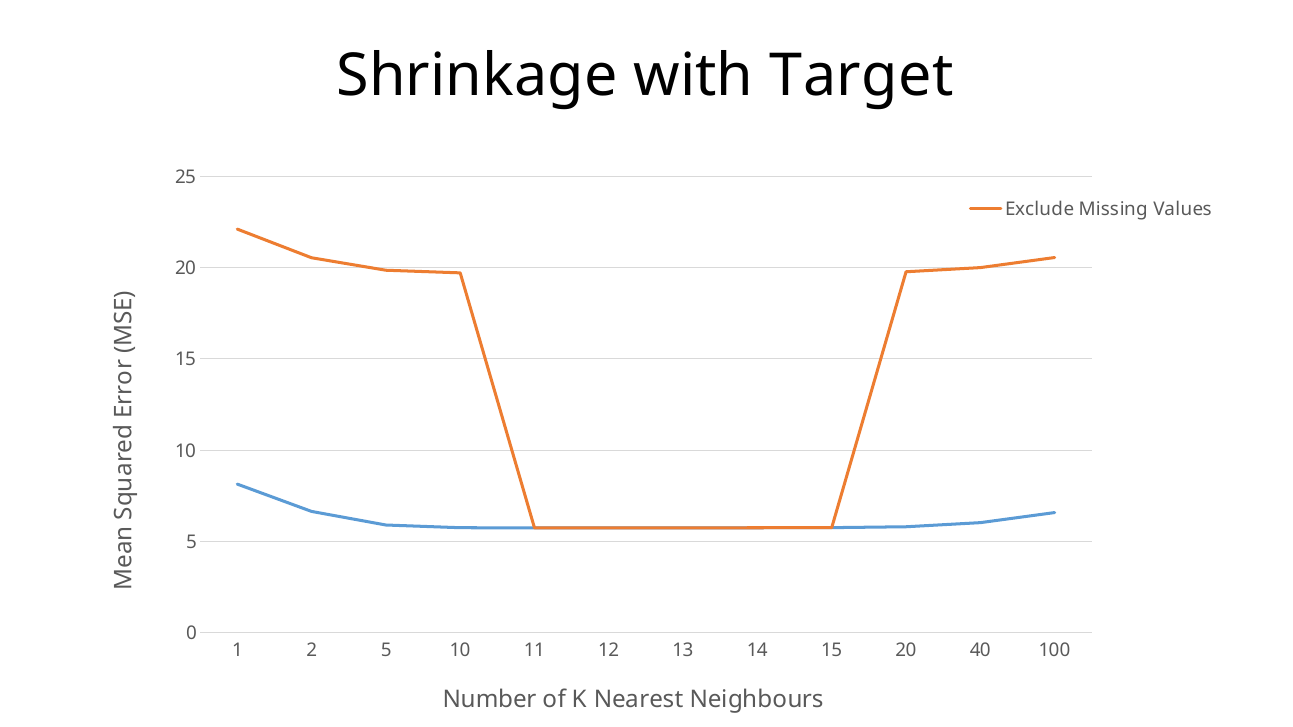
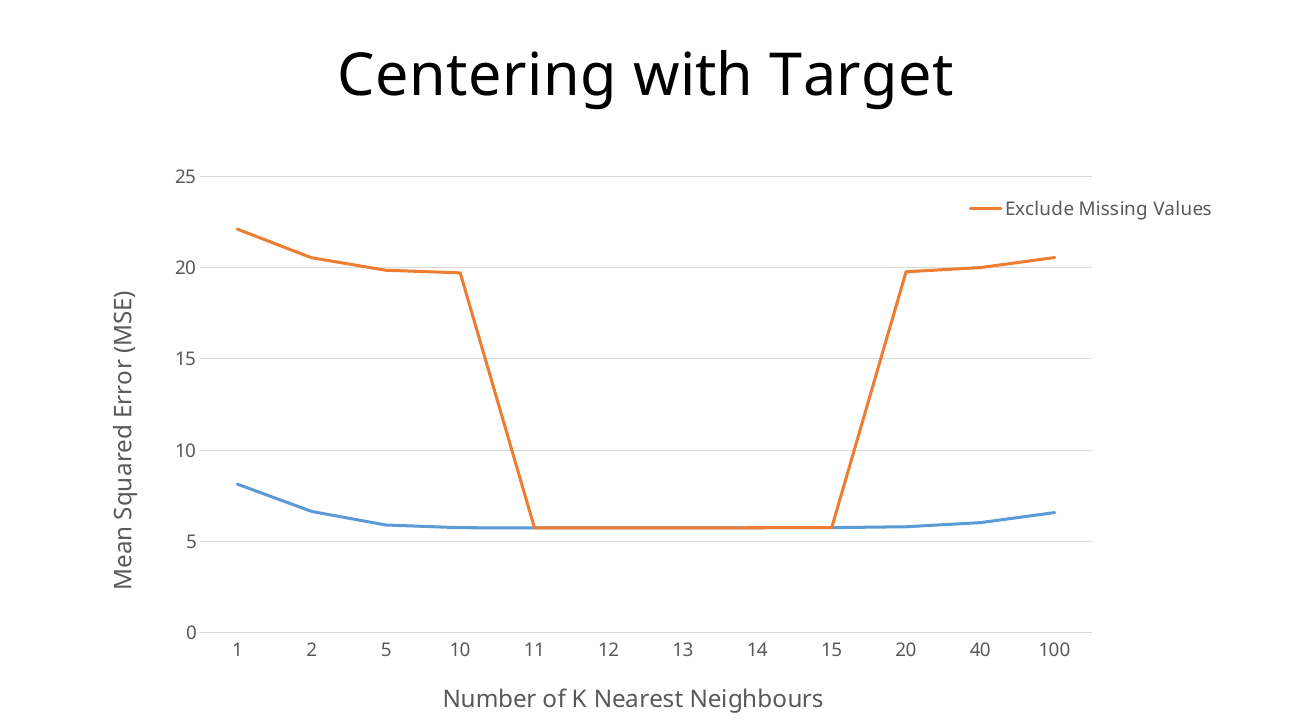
Shrinkage: Shrinkage -> Centering
